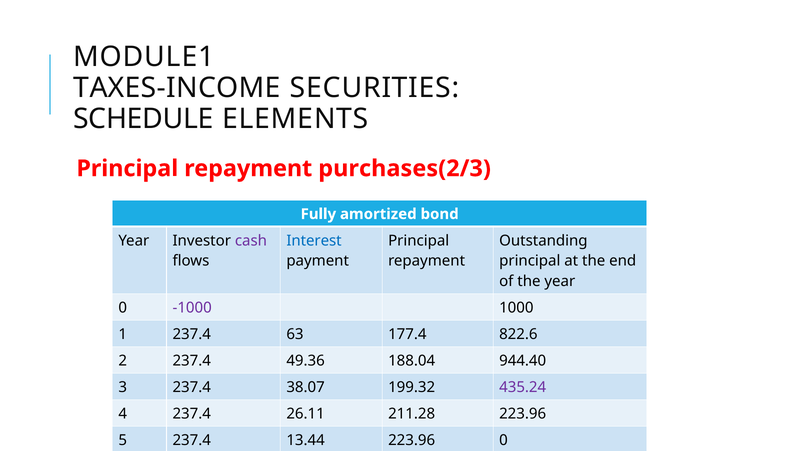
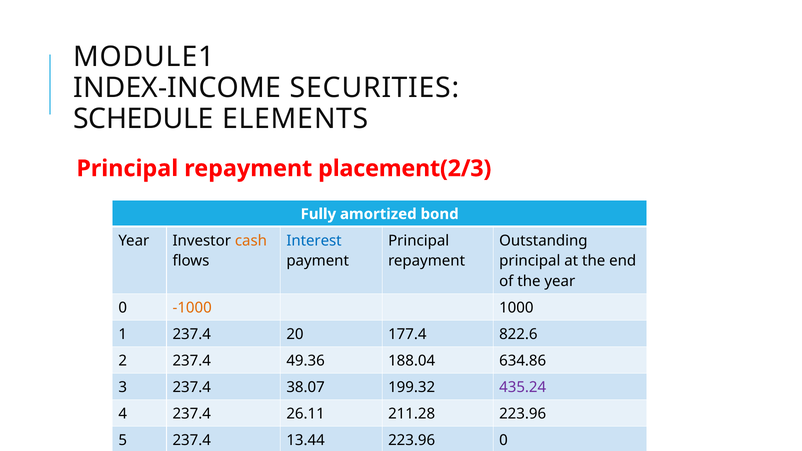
TAXES-INCOME: TAXES-INCOME -> INDEX-INCOME
purchases(2/3: purchases(2/3 -> placement(2/3
cash colour: purple -> orange
-1000 colour: purple -> orange
63: 63 -> 20
944.40: 944.40 -> 634.86
